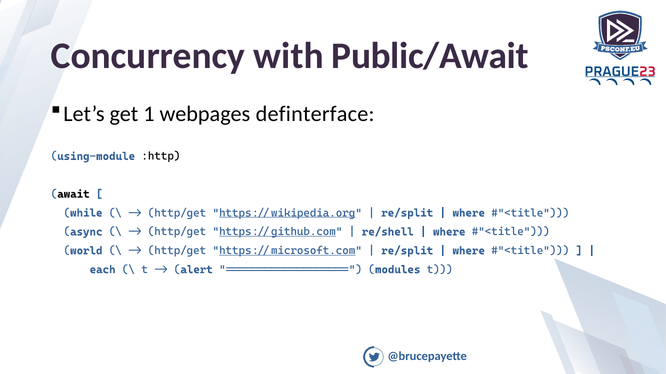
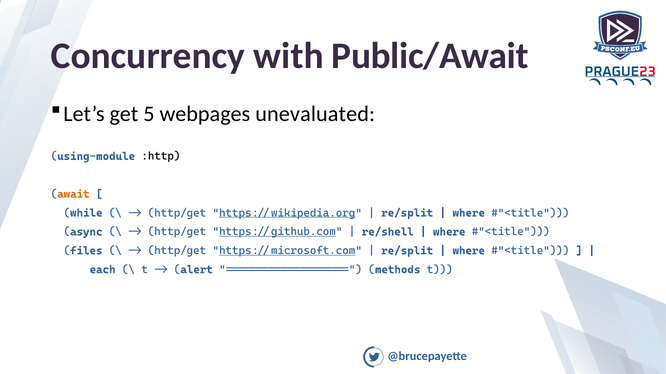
1: 1 -> 5
definterface: definterface -> unevaluated
await colour: black -> orange
world: world -> files
modules: modules -> methods
